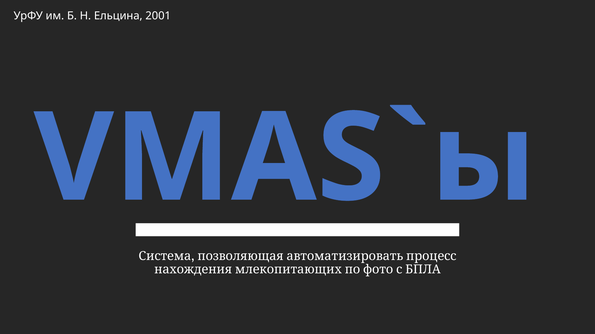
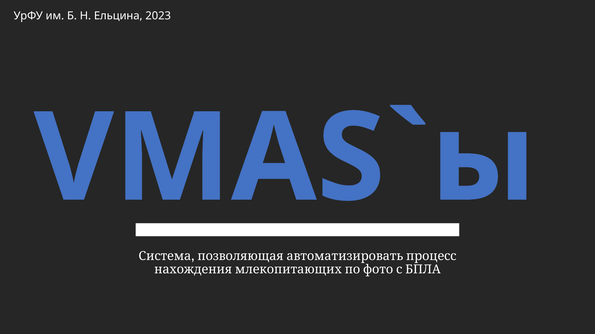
2001: 2001 -> 2023
